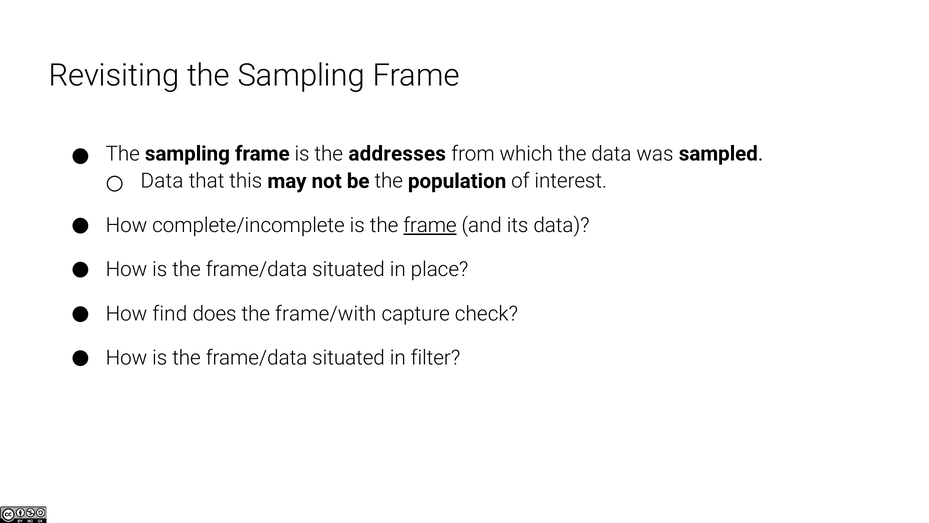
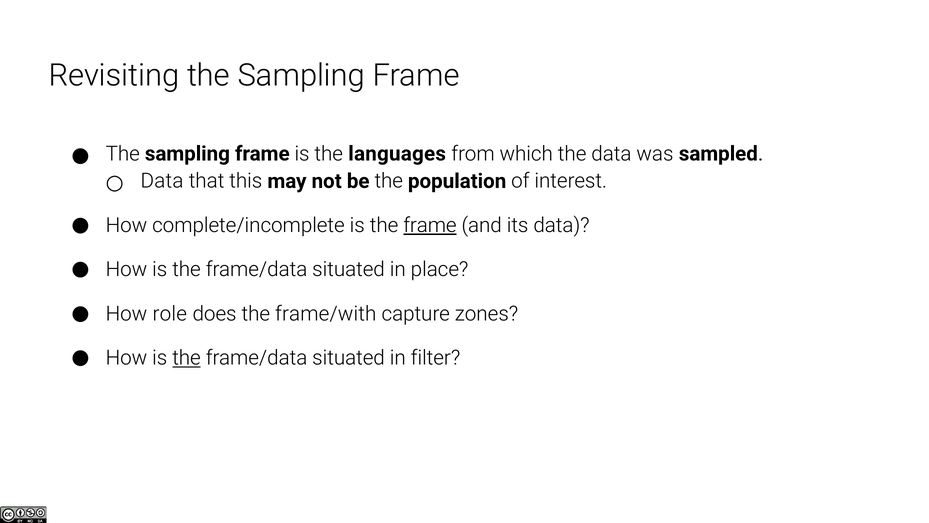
addresses: addresses -> languages
find: find -> role
check: check -> zones
the at (187, 358) underline: none -> present
